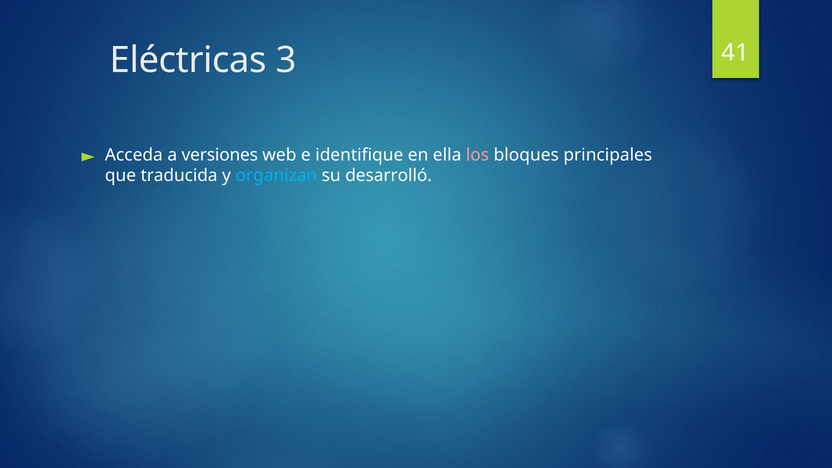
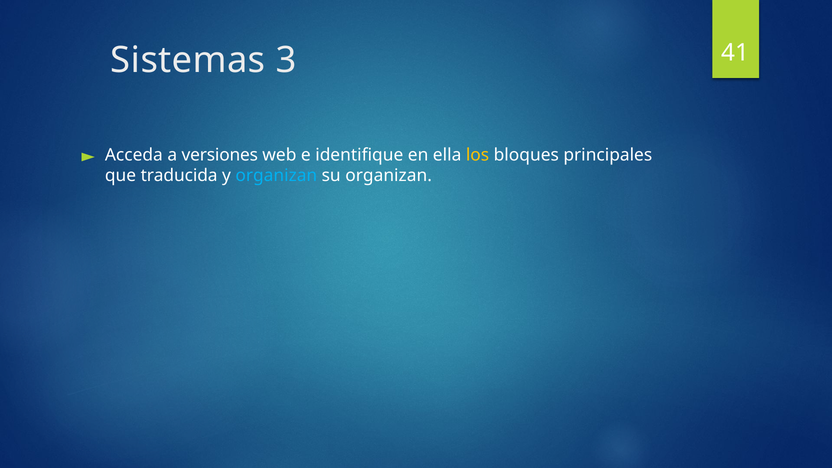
Eléctricas: Eléctricas -> Sistemas
los colour: pink -> yellow
su desarrolló: desarrolló -> organizan
